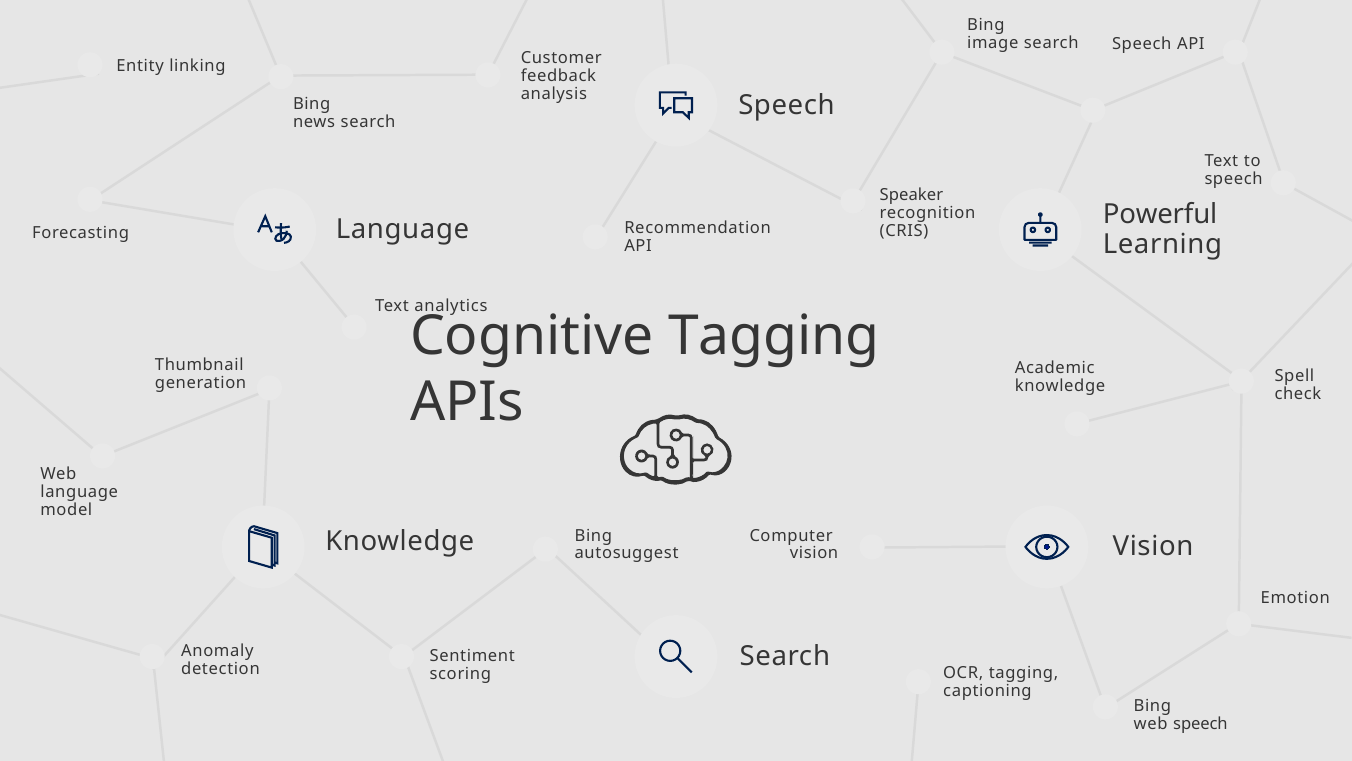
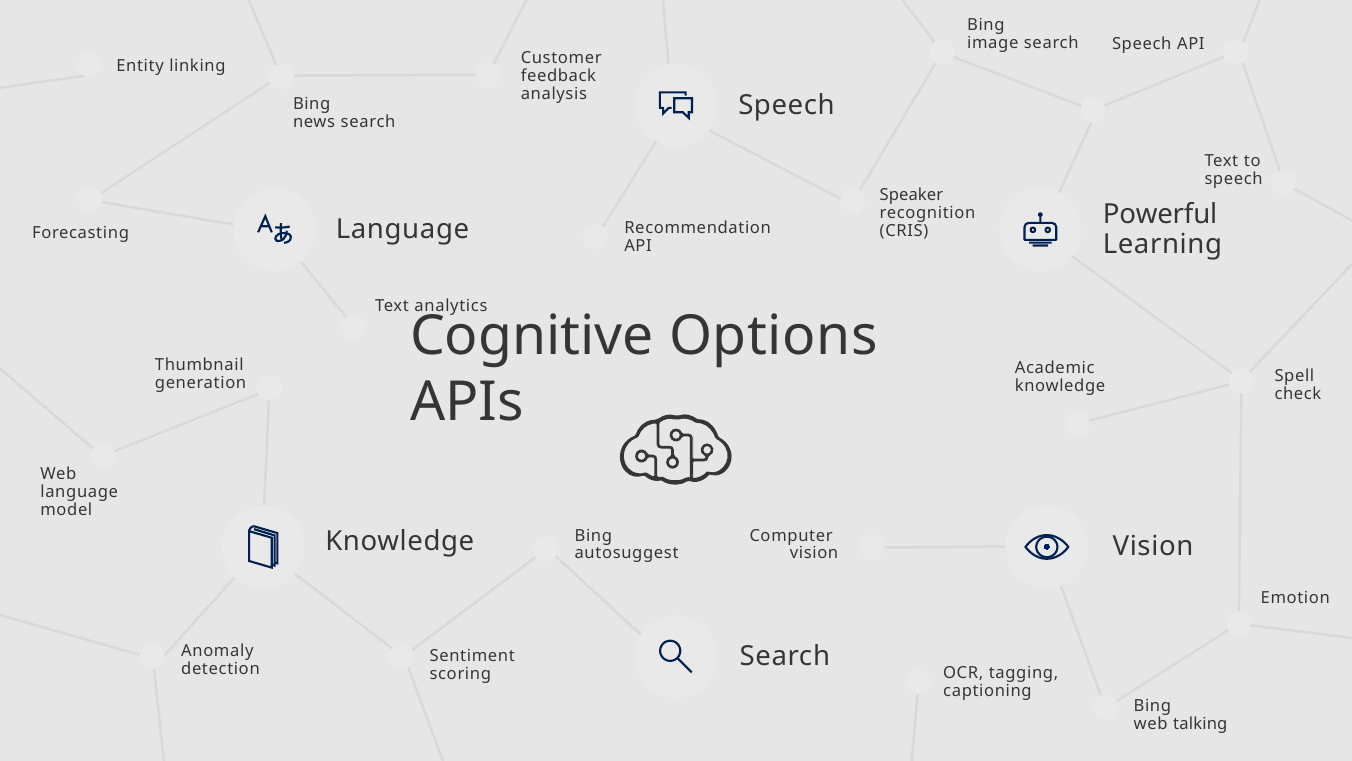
Cognitive Tagging: Tagging -> Options
web speech: speech -> talking
